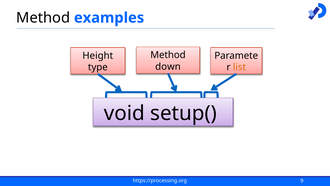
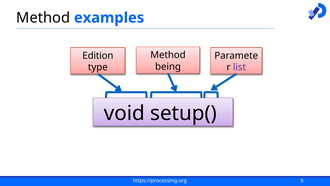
Height: Height -> Edition
down: down -> being
list colour: orange -> purple
